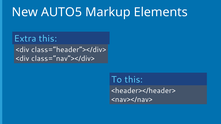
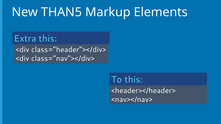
AUTO5: AUTO5 -> THAN5
